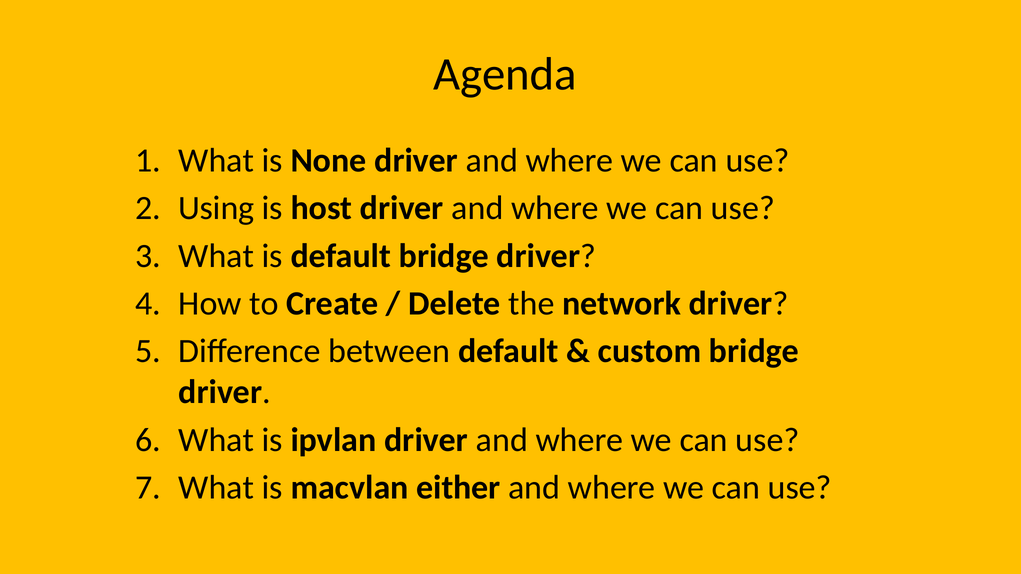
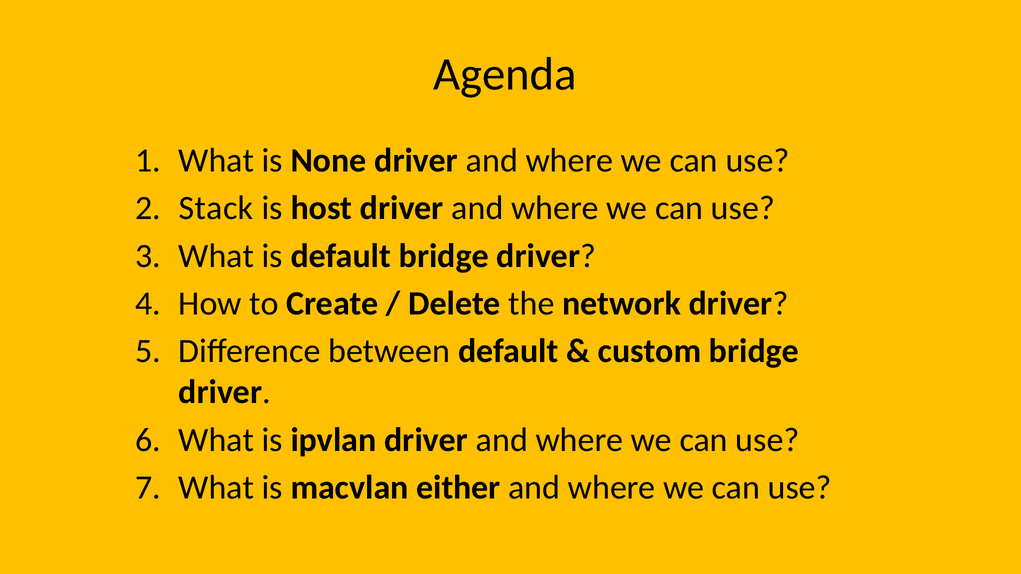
Using: Using -> Stack
